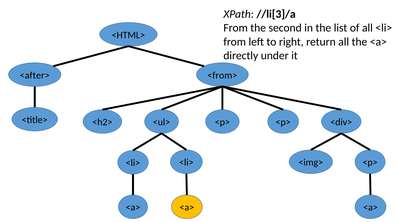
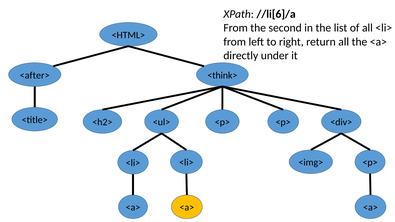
//li[3]/a: //li[3]/a -> //li[6]/a
<from>: <from> -> <think>
